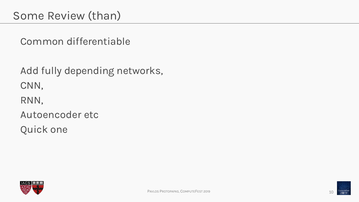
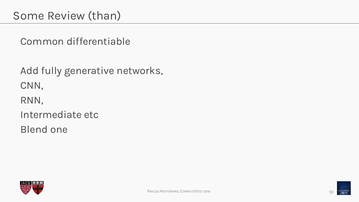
depending: depending -> generative
Autoencoder: Autoencoder -> Intermediate
Quick: Quick -> Blend
